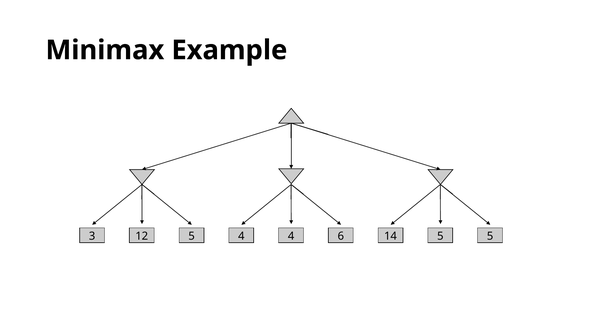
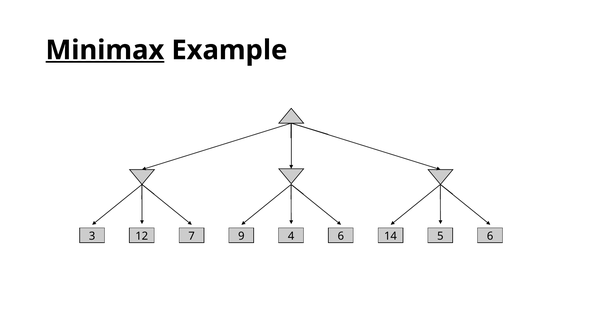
Minimax underline: none -> present
12 5: 5 -> 7
3 4: 4 -> 9
5 at (490, 236): 5 -> 6
